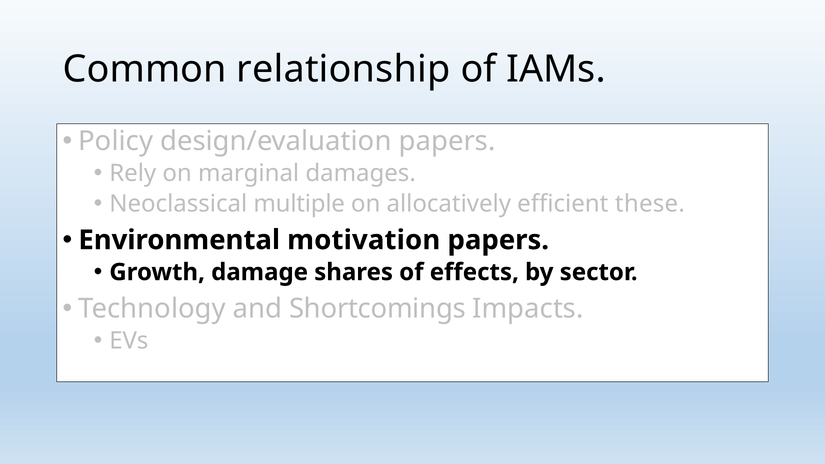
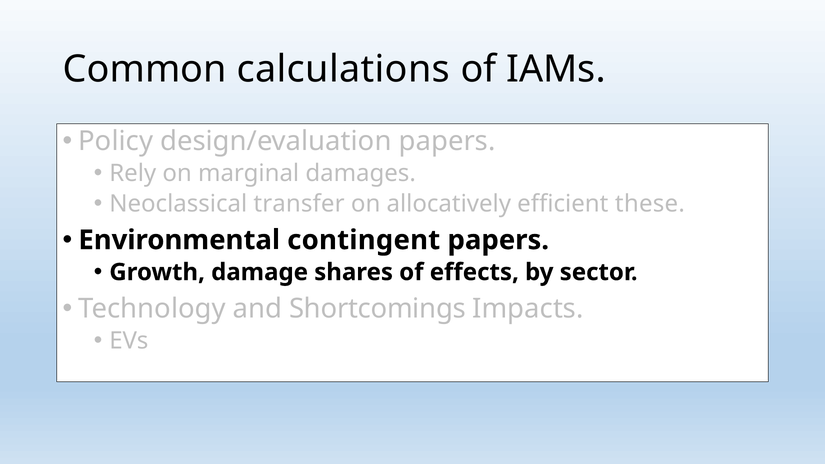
relationship: relationship -> calculations
multiple: multiple -> transfer
motivation: motivation -> contingent
